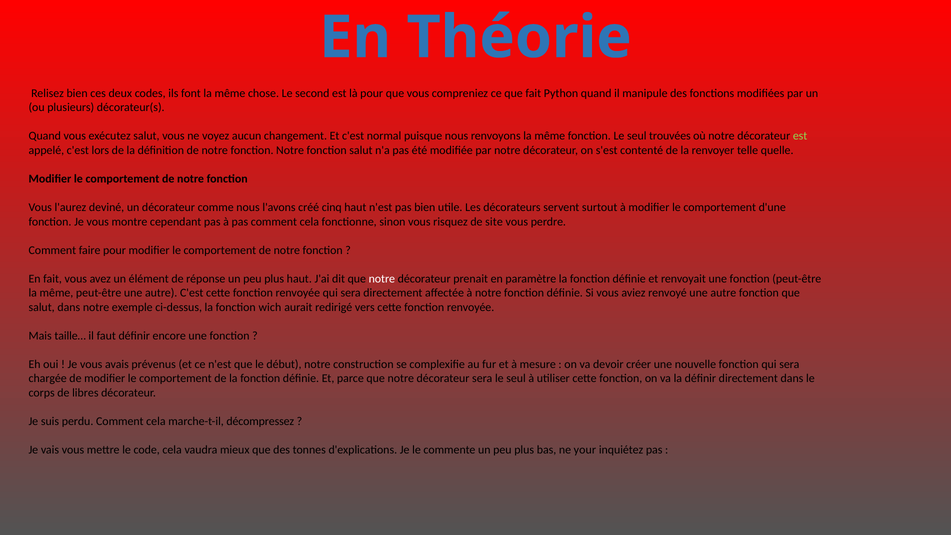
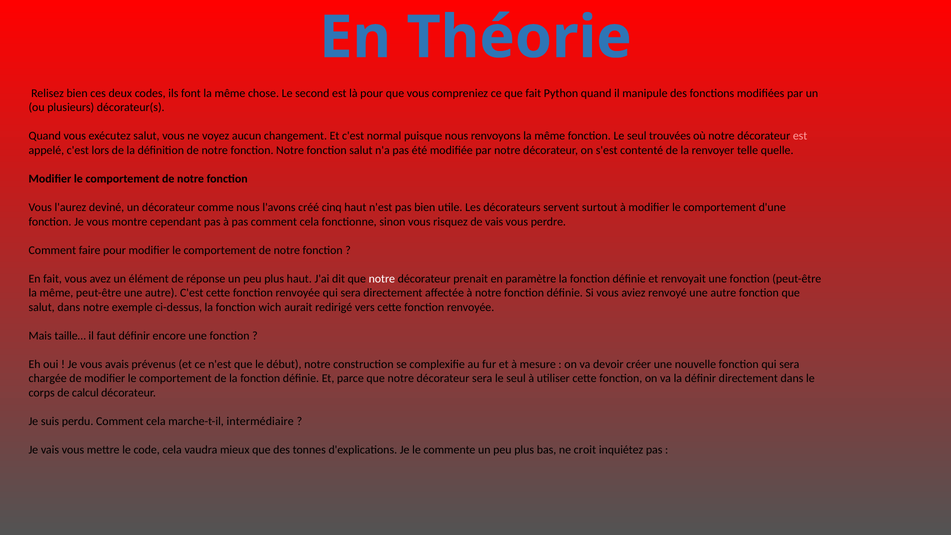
est at (800, 136) colour: light green -> pink
de site: site -> vais
libres: libres -> calcul
décompressez: décompressez -> intermédiaire
your: your -> croit
